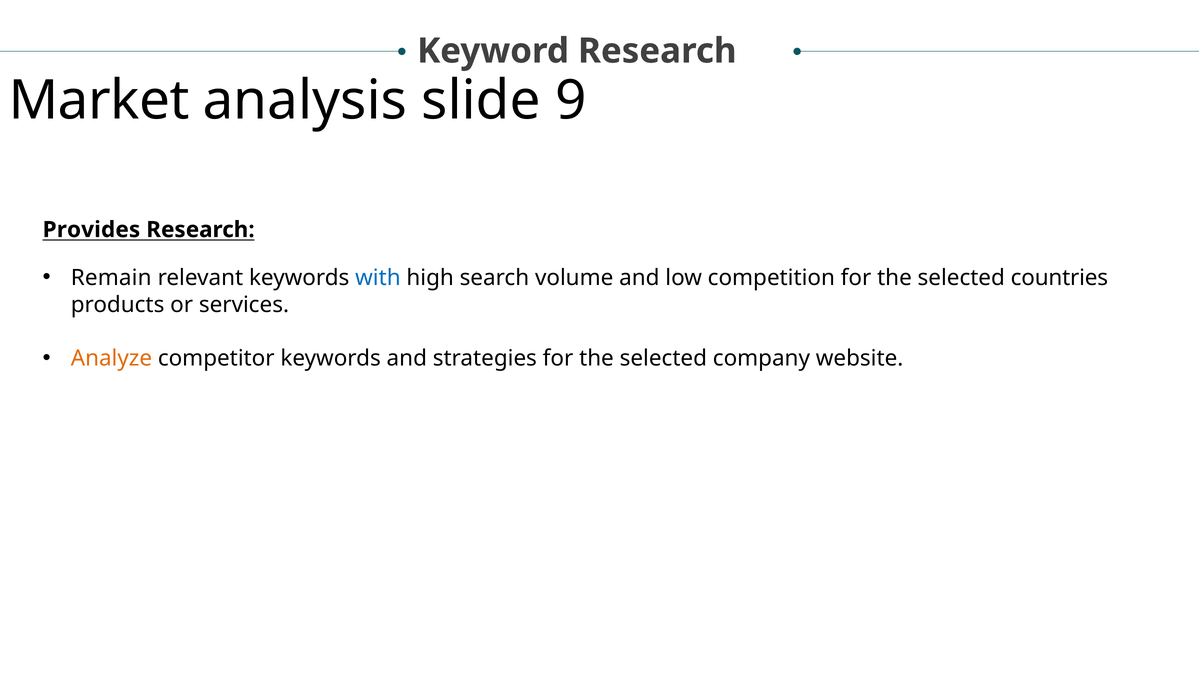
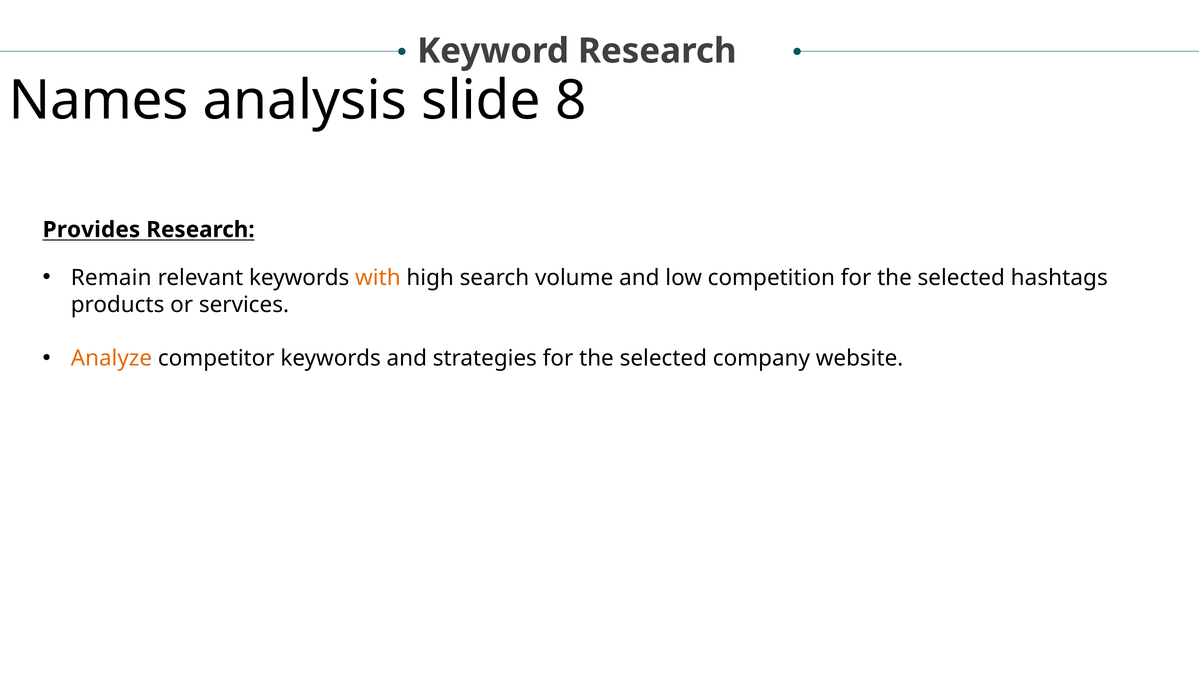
Market: Market -> Names
9: 9 -> 8
with colour: blue -> orange
countries: countries -> hashtags
